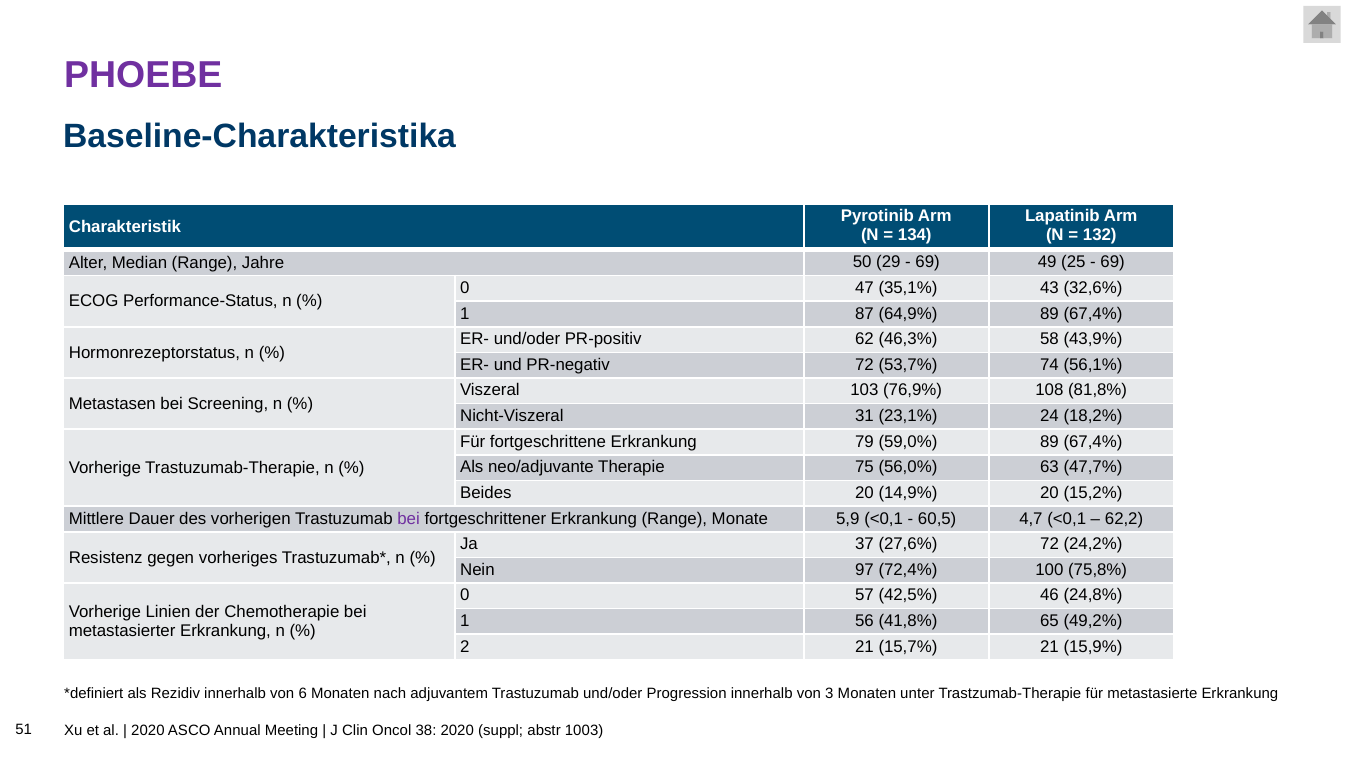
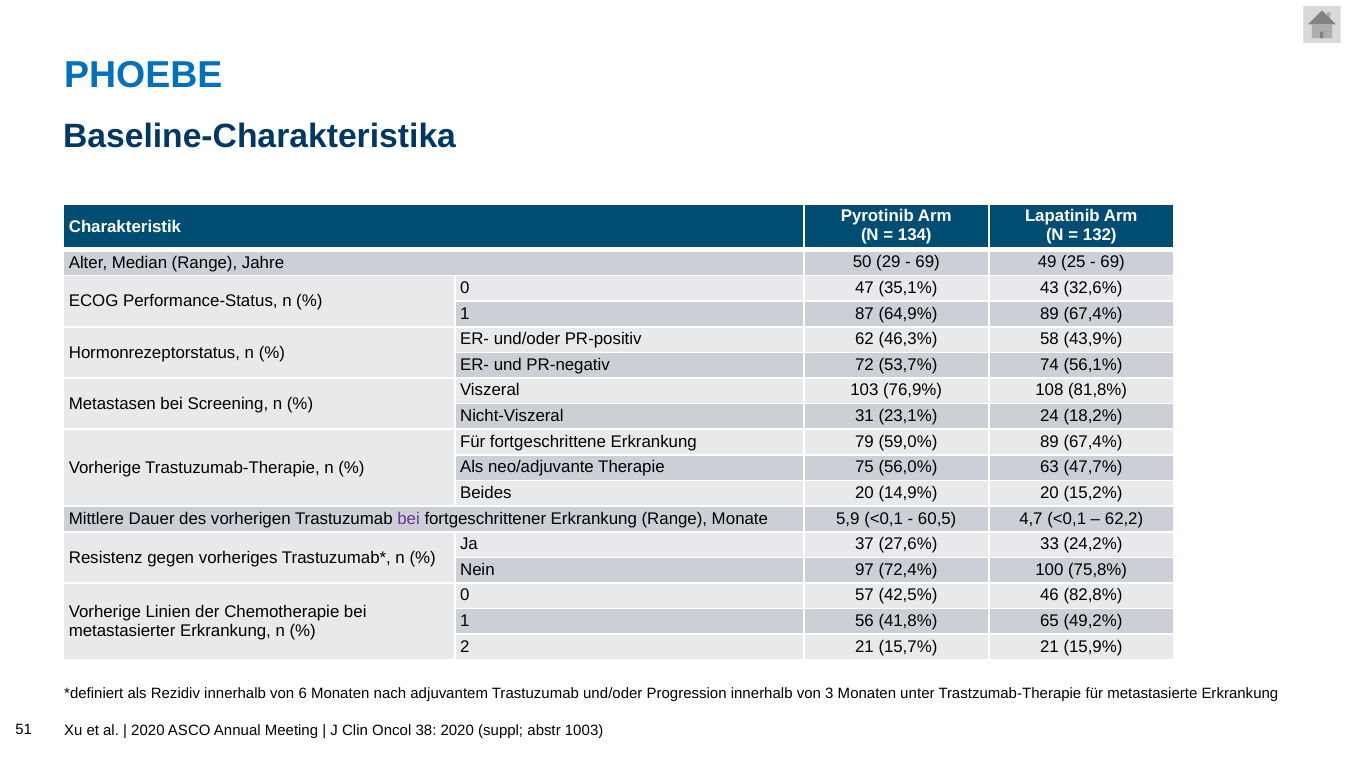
PHOEBE colour: purple -> blue
72 at (1050, 544): 72 -> 33
24,8%: 24,8% -> 82,8%
